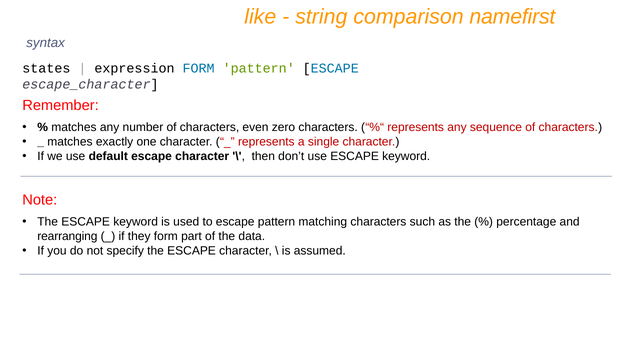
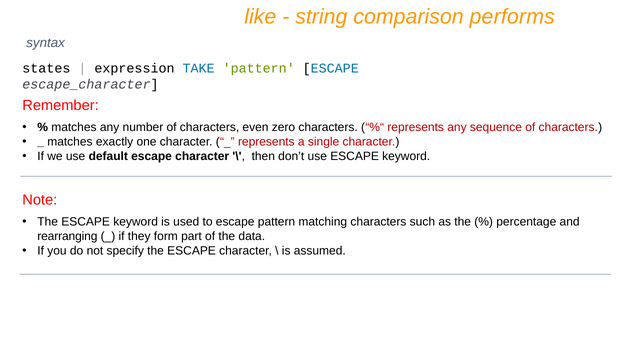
namefirst: namefirst -> performs
expression FORM: FORM -> TAKE
